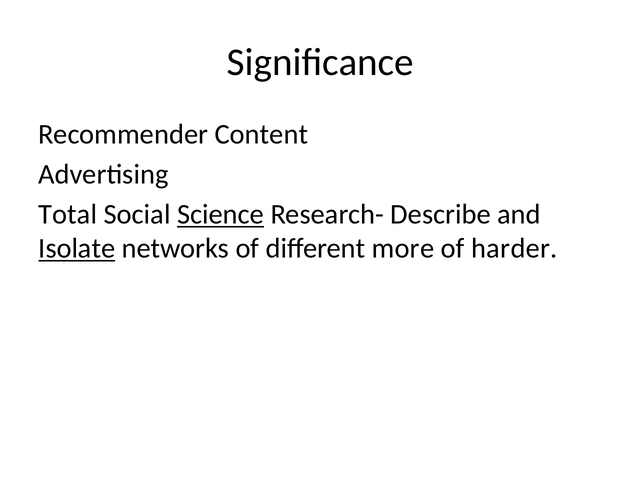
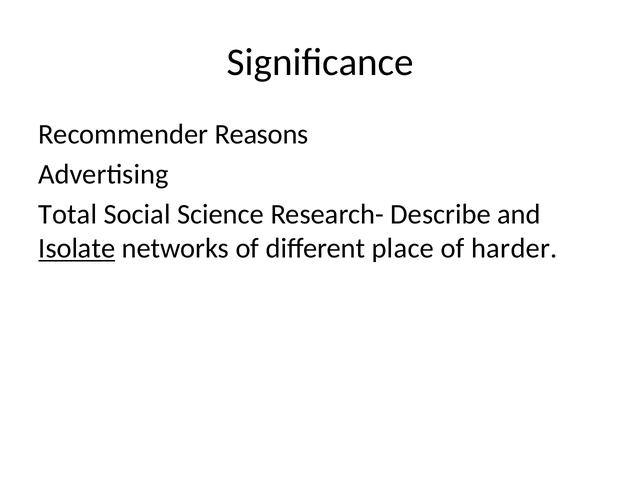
Content: Content -> Reasons
Science underline: present -> none
more: more -> place
